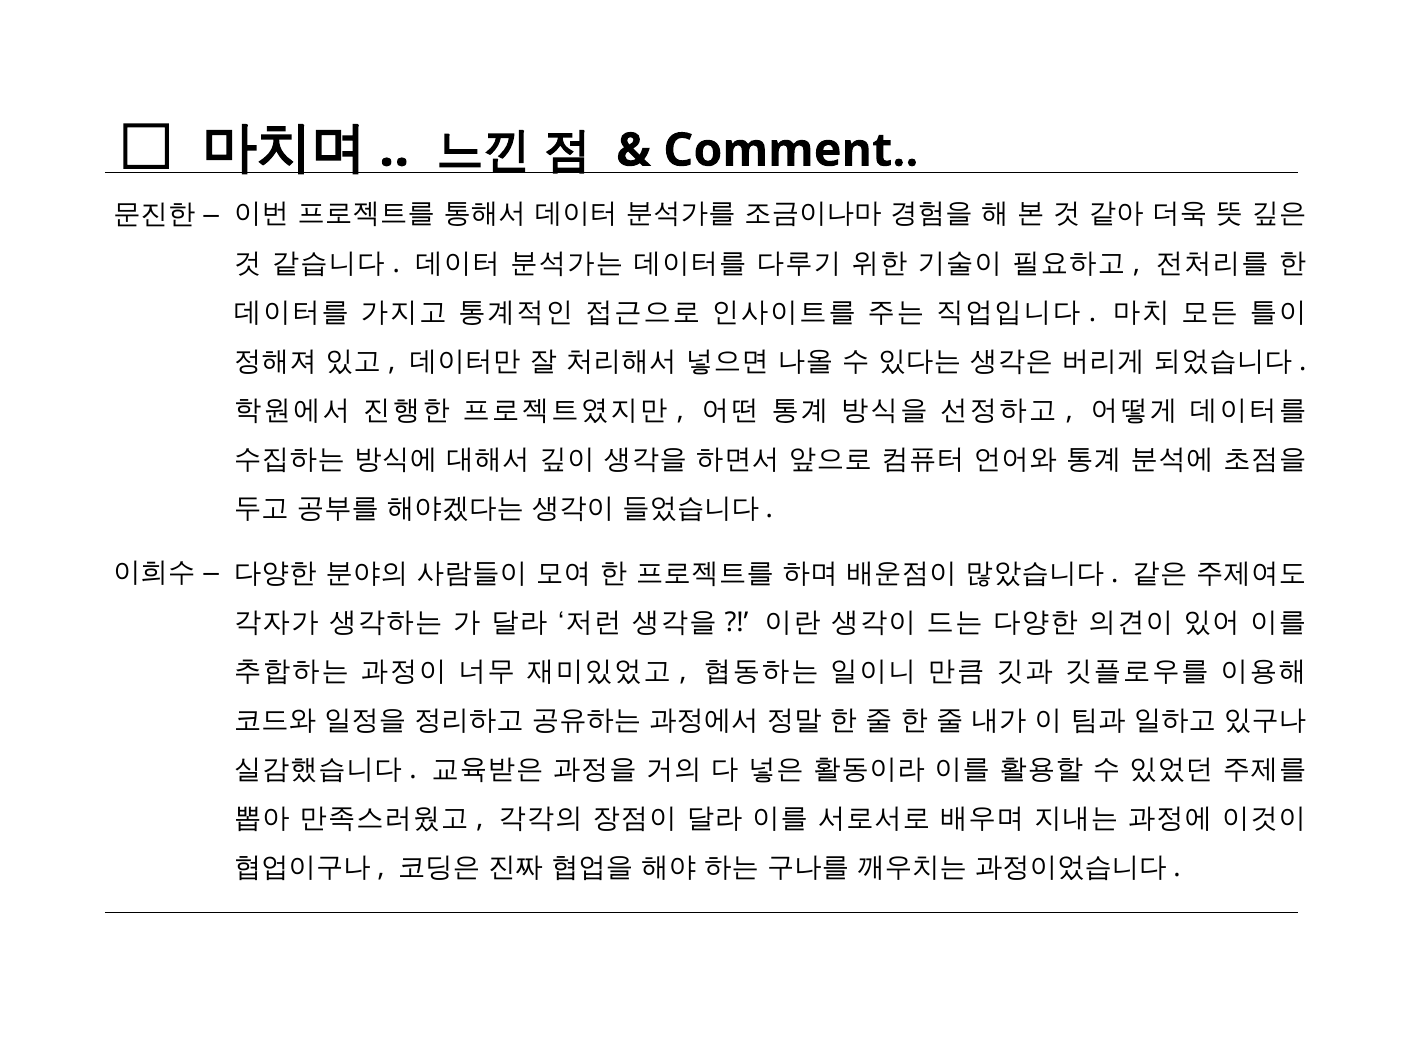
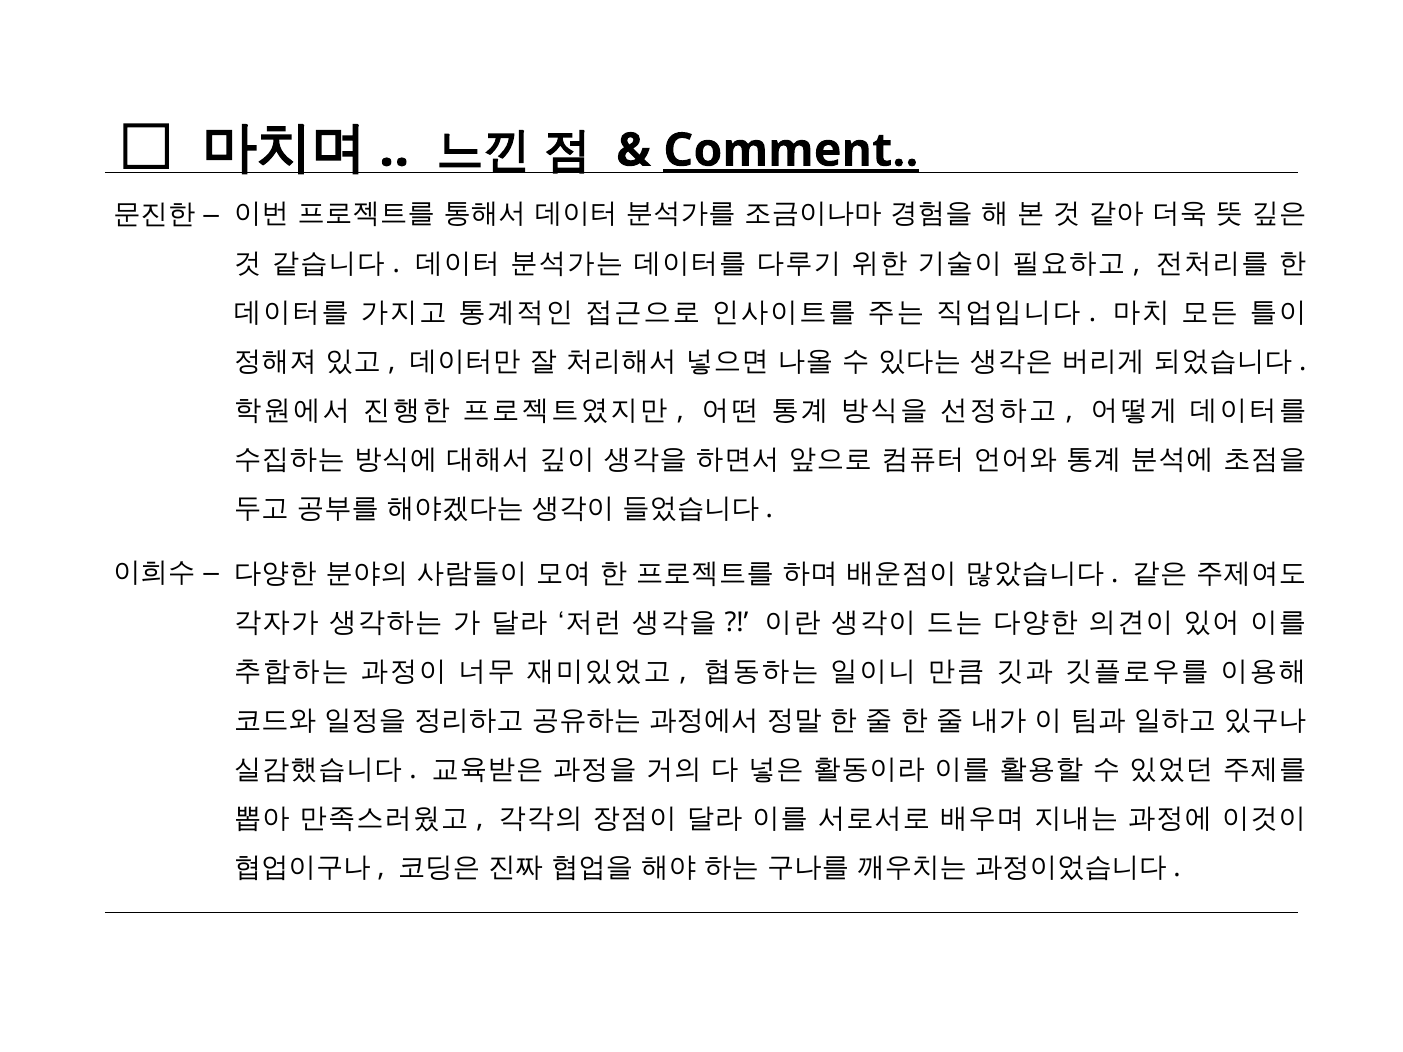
Comment underline: none -> present
